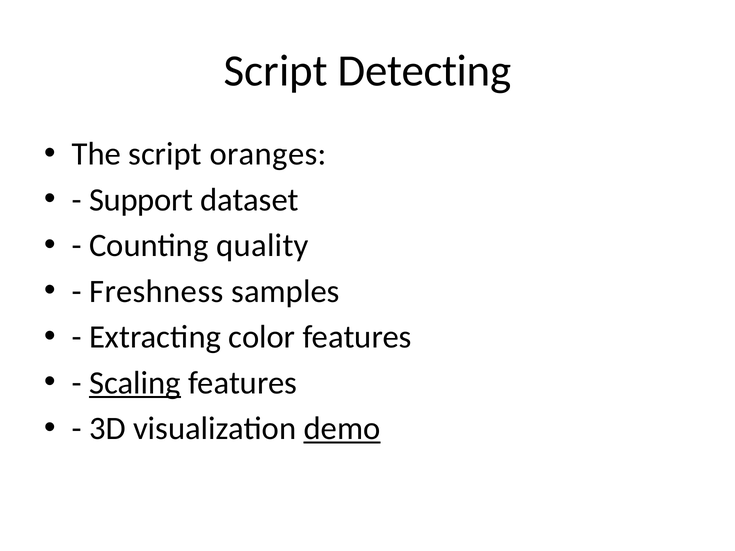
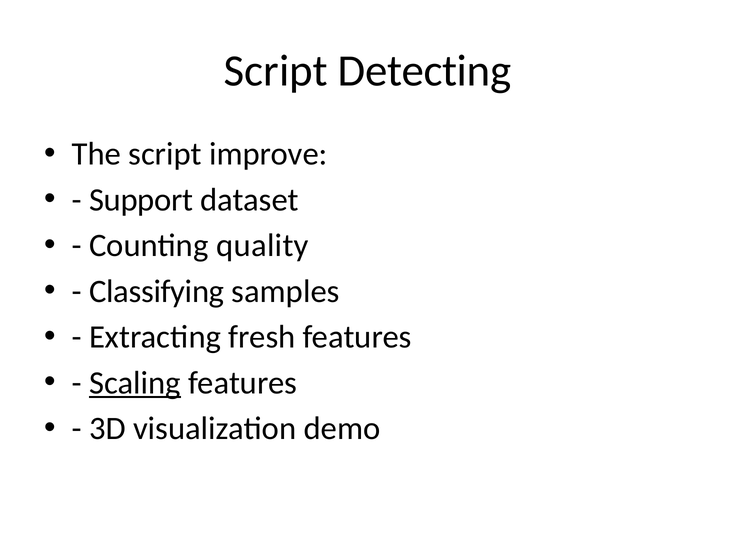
oranges: oranges -> improve
Freshness: Freshness -> Classifying
color: color -> fresh
demo underline: present -> none
